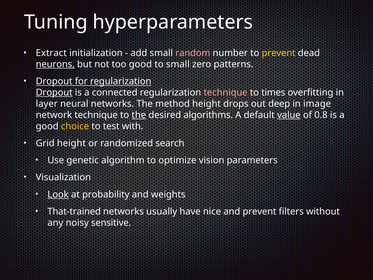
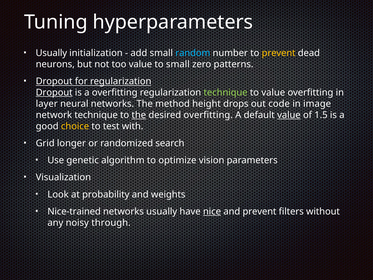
Extract at (51, 53): Extract -> Usually
random colour: pink -> light blue
neurons underline: present -> none
too good: good -> value
a connected: connected -> overfitting
technique at (226, 92) colour: pink -> light green
to times: times -> value
deep: deep -> code
desired algorithms: algorithms -> overfitting
0.8: 0.8 -> 1.5
Grid height: height -> longer
Look underline: present -> none
That-trained: That-trained -> Nice-trained
nice underline: none -> present
sensitive: sensitive -> through
